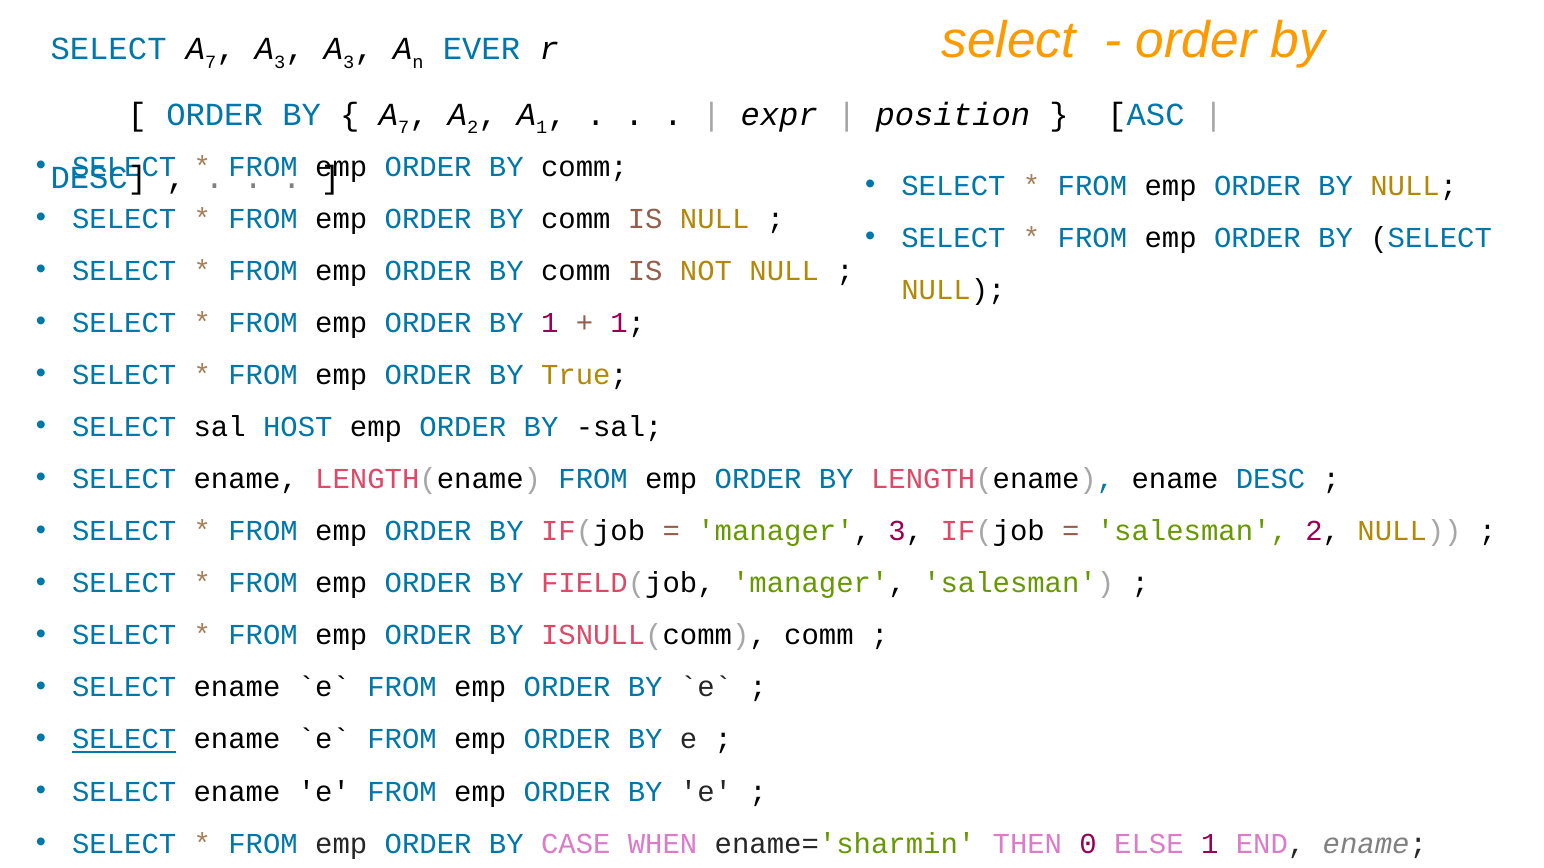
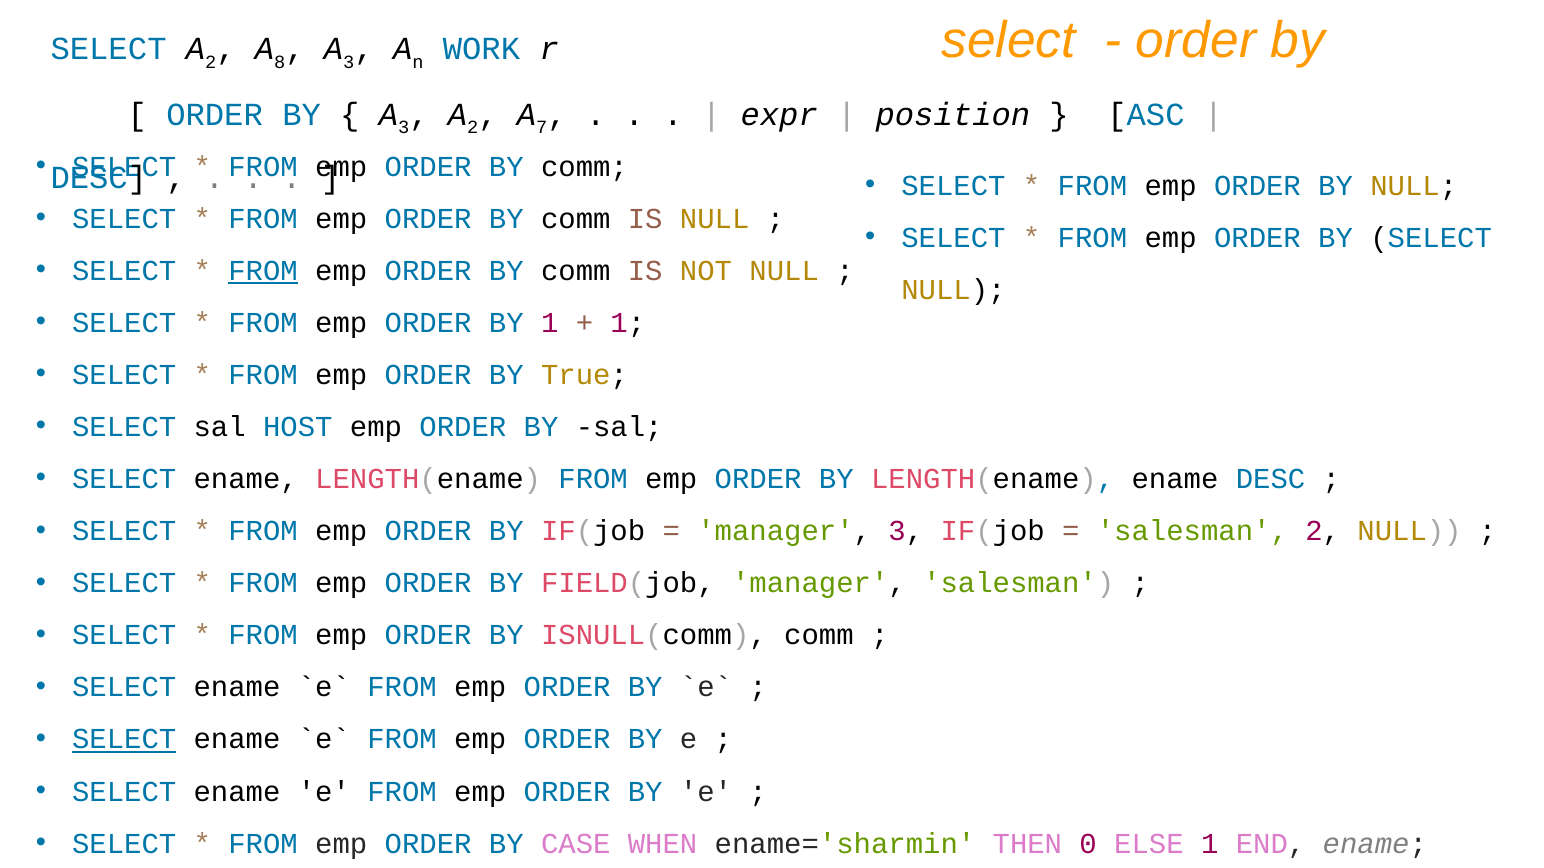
7 at (211, 62): 7 -> 2
3 at (280, 62): 3 -> 8
EVER: EVER -> WORK
7 at (404, 128): 7 -> 3
1 at (542, 128): 1 -> 7
FROM at (263, 271) underline: none -> present
